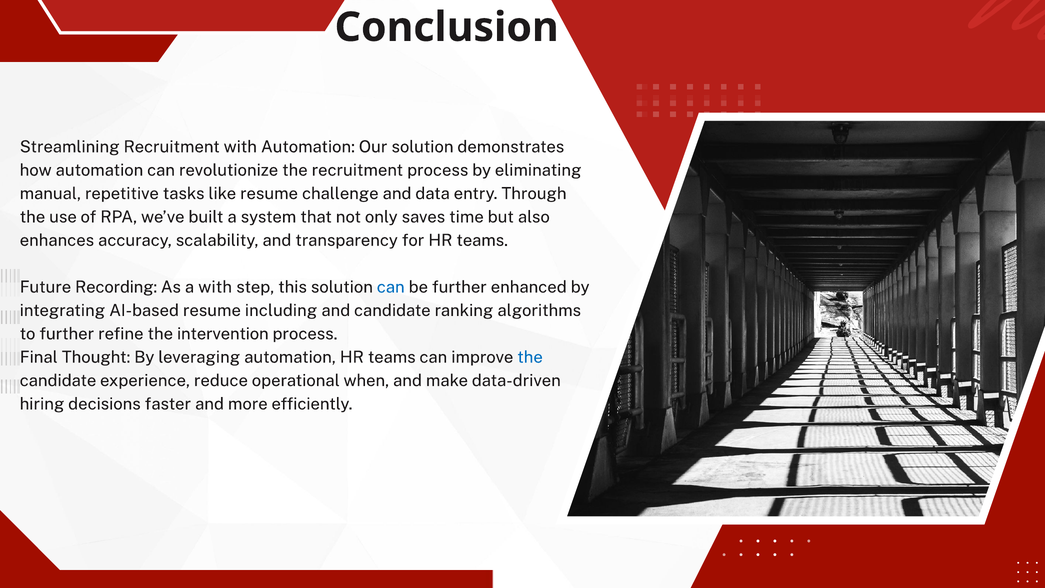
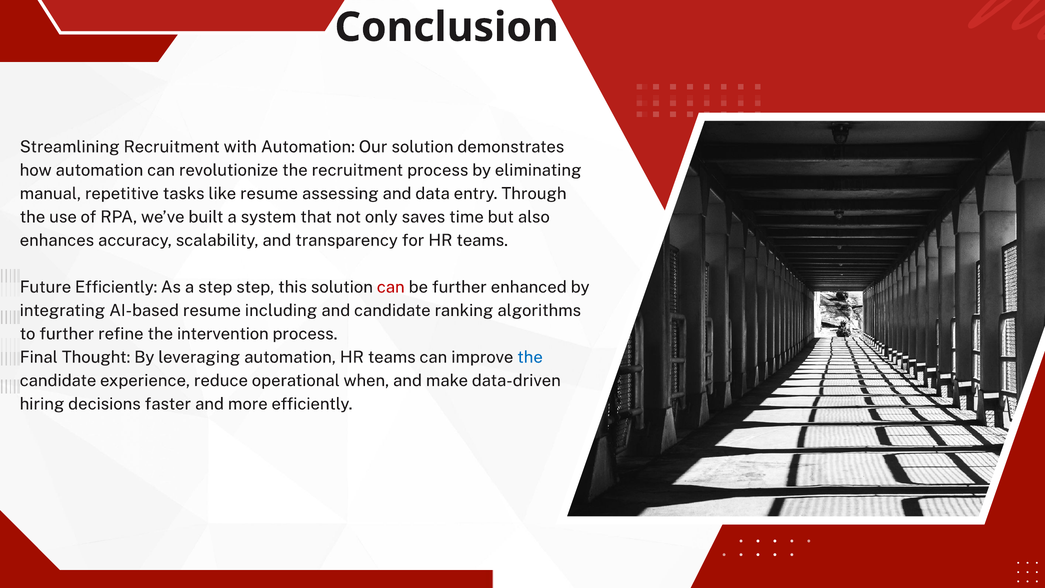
challenge: challenge -> assessing
Future Recording: Recording -> Efficiently
a with: with -> step
can at (391, 287) colour: blue -> red
